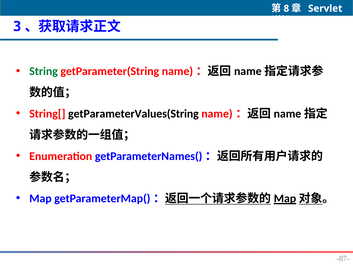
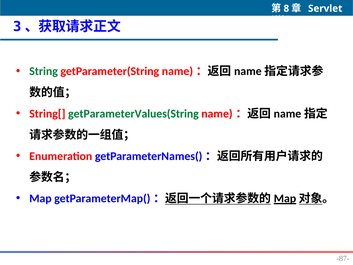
getParameterValues(String colour: black -> green
